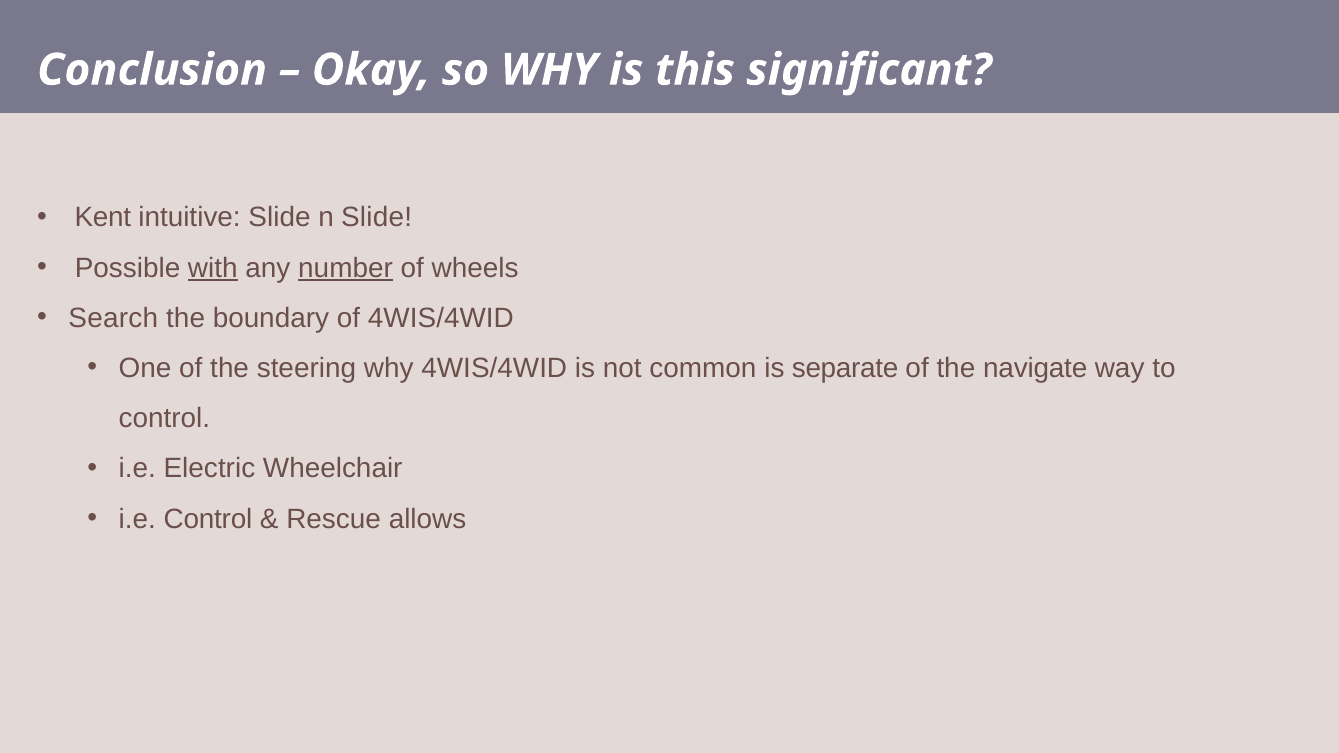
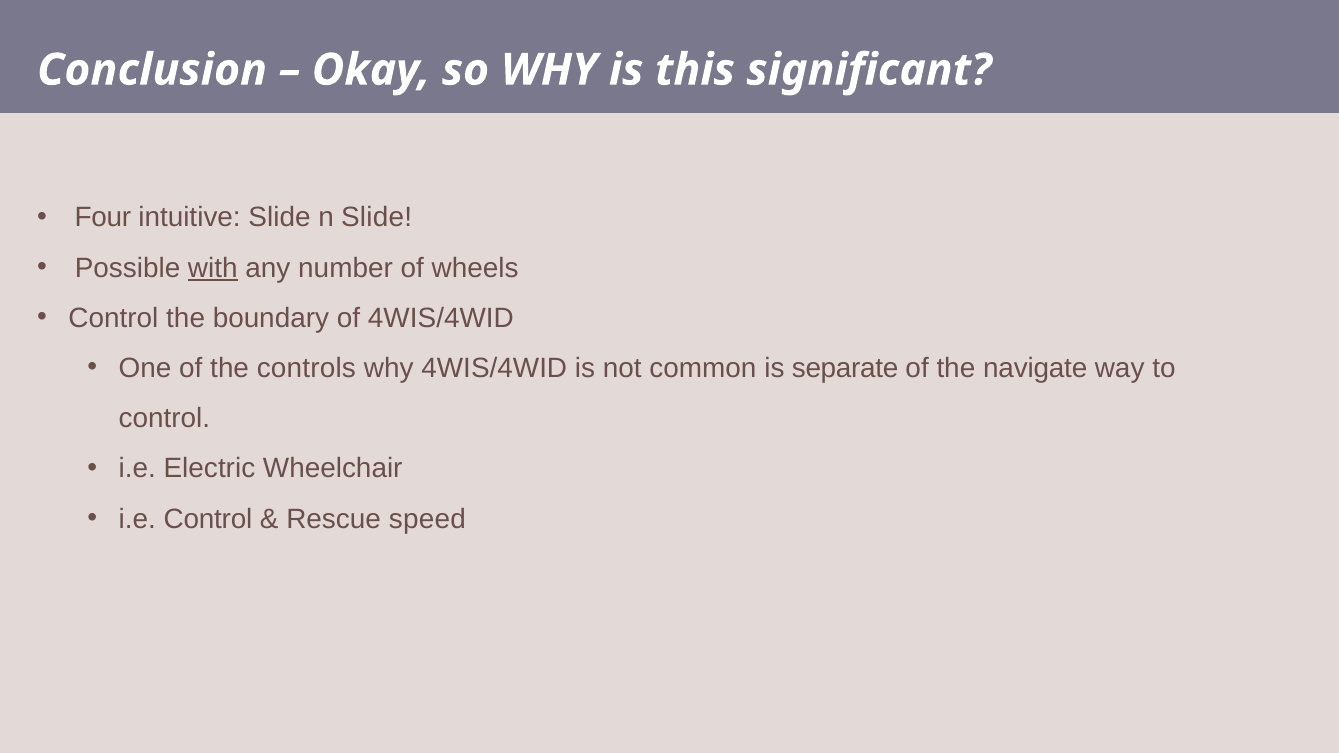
Kent: Kent -> Four
number underline: present -> none
Search at (113, 318): Search -> Control
steering: steering -> controls
allows: allows -> speed
